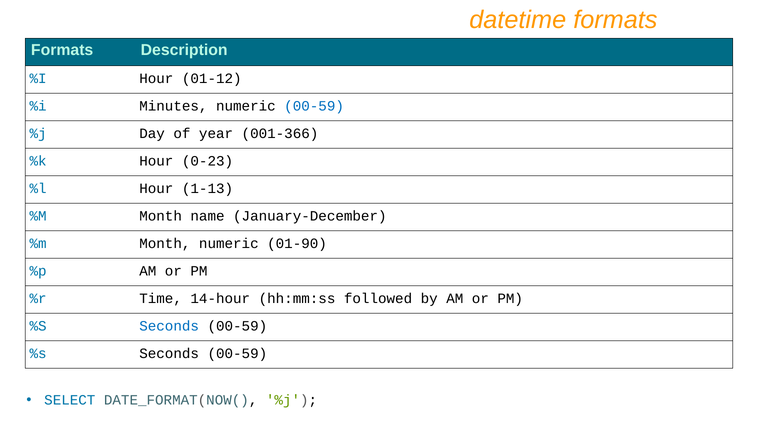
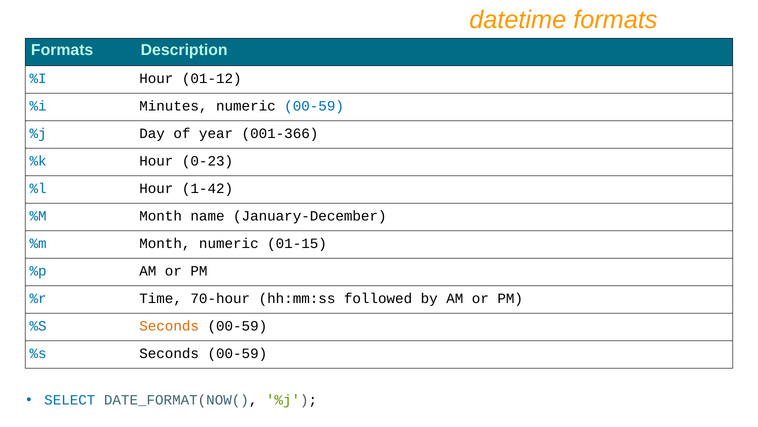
1-13: 1-13 -> 1-42
01-90: 01-90 -> 01-15
14-hour: 14-hour -> 70-hour
Seconds at (169, 326) colour: blue -> orange
